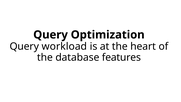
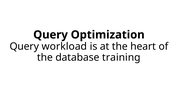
features: features -> training
